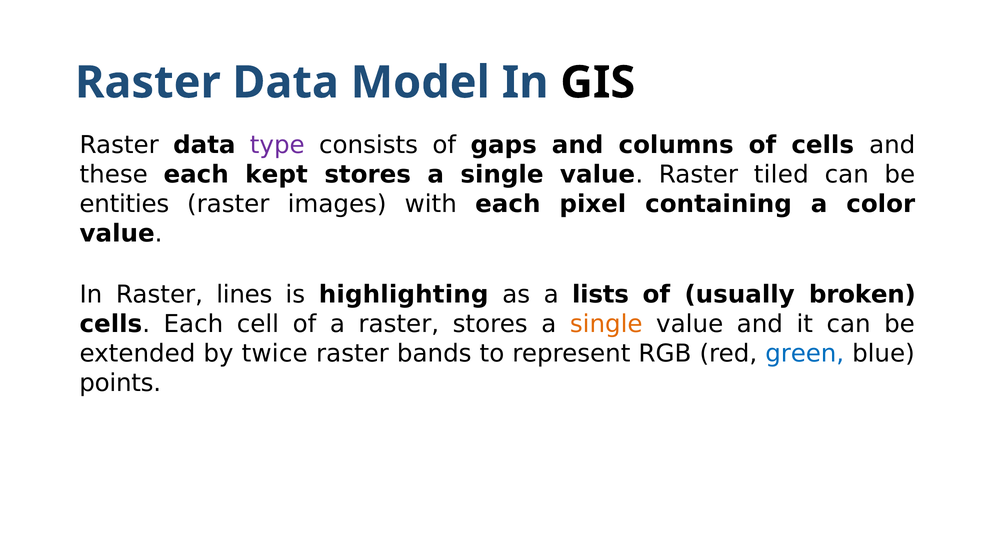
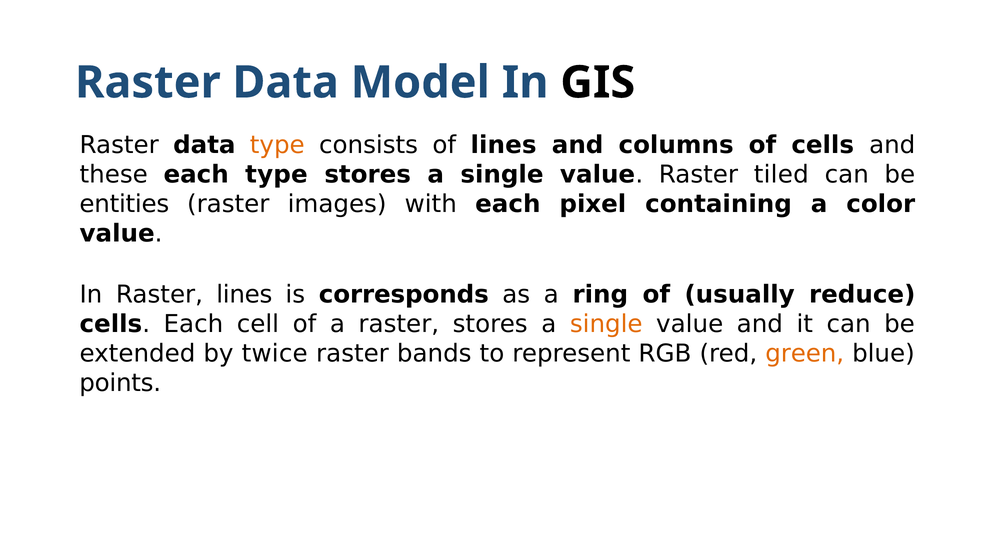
type at (277, 145) colour: purple -> orange
of gaps: gaps -> lines
each kept: kept -> type
highlighting: highlighting -> corresponds
lists: lists -> ring
broken: broken -> reduce
green colour: blue -> orange
